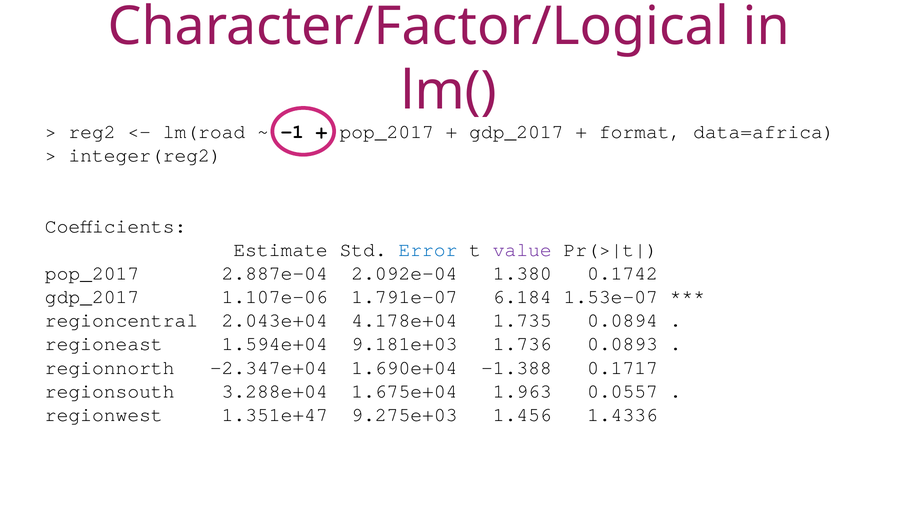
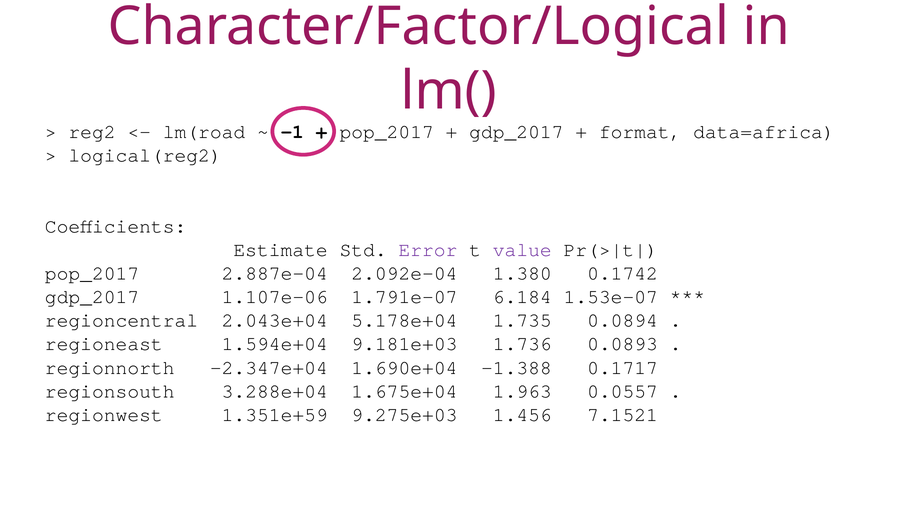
integer(reg2: integer(reg2 -> logical(reg2
Error colour: blue -> purple
4.178e+04: 4.178e+04 -> 5.178e+04
1.351e+47: 1.351e+47 -> 1.351e+59
1.4336: 1.4336 -> 7.1521
